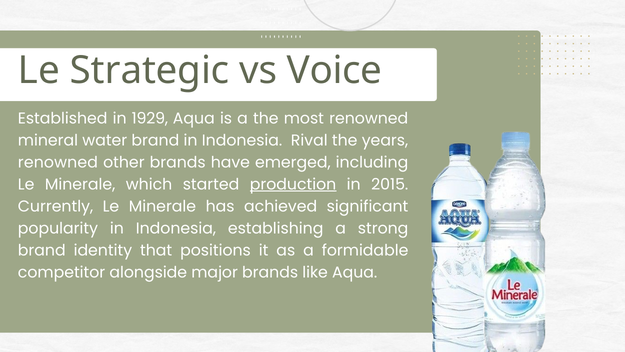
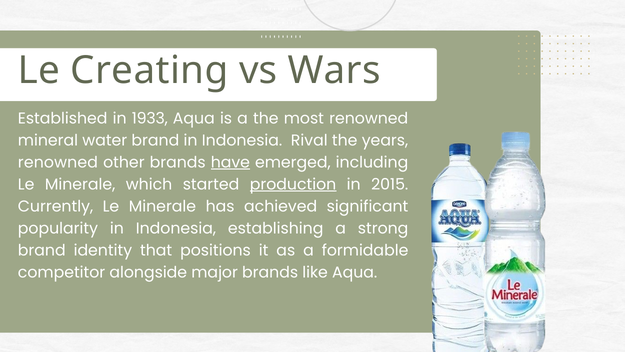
Strategic: Strategic -> Creating
Voice: Voice -> Wars
1929: 1929 -> 1933
have underline: none -> present
